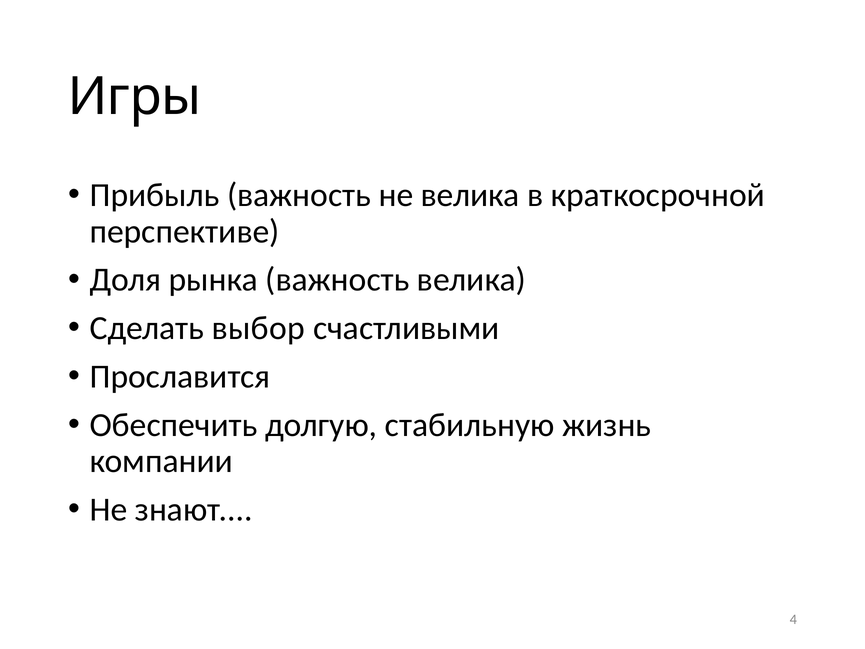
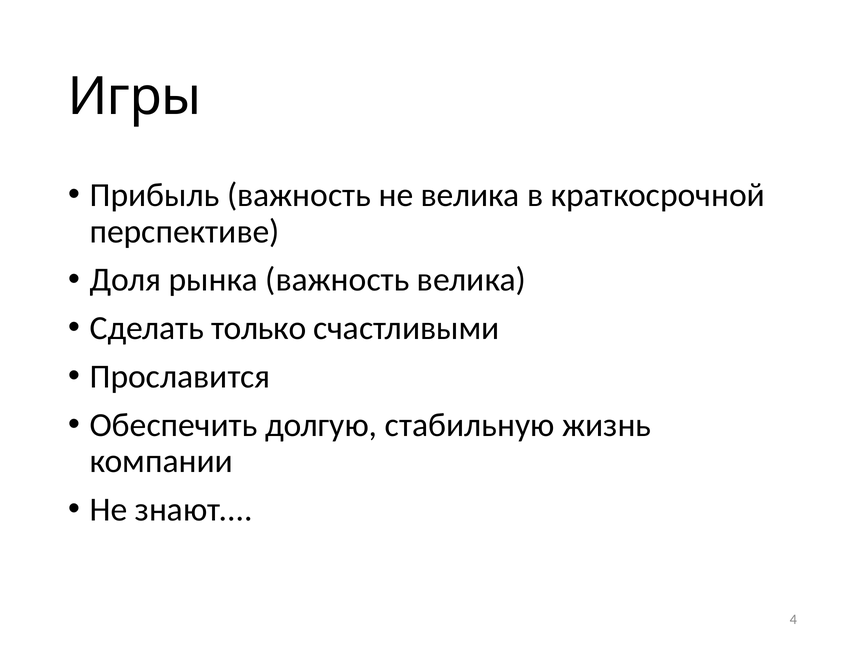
выбор: выбор -> только
